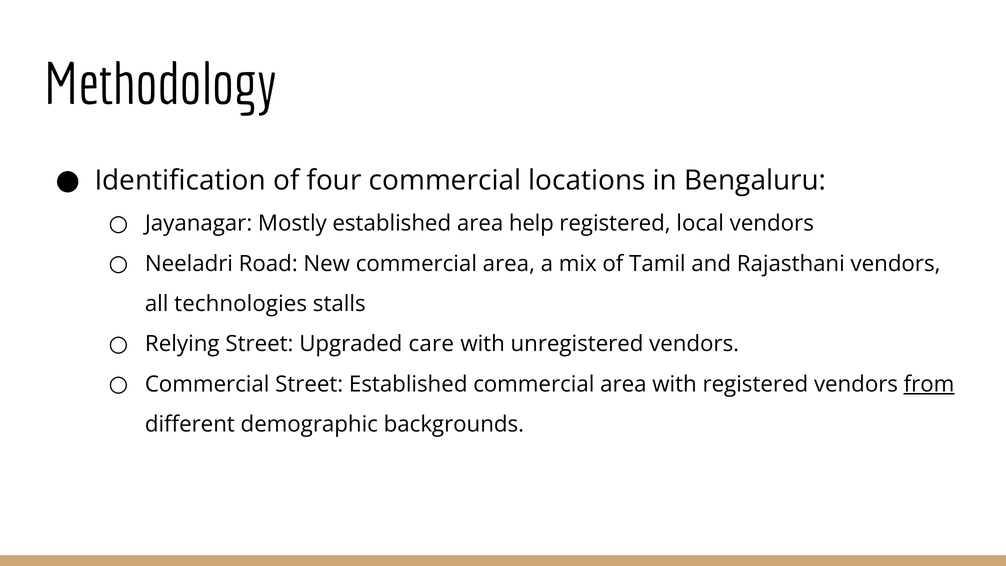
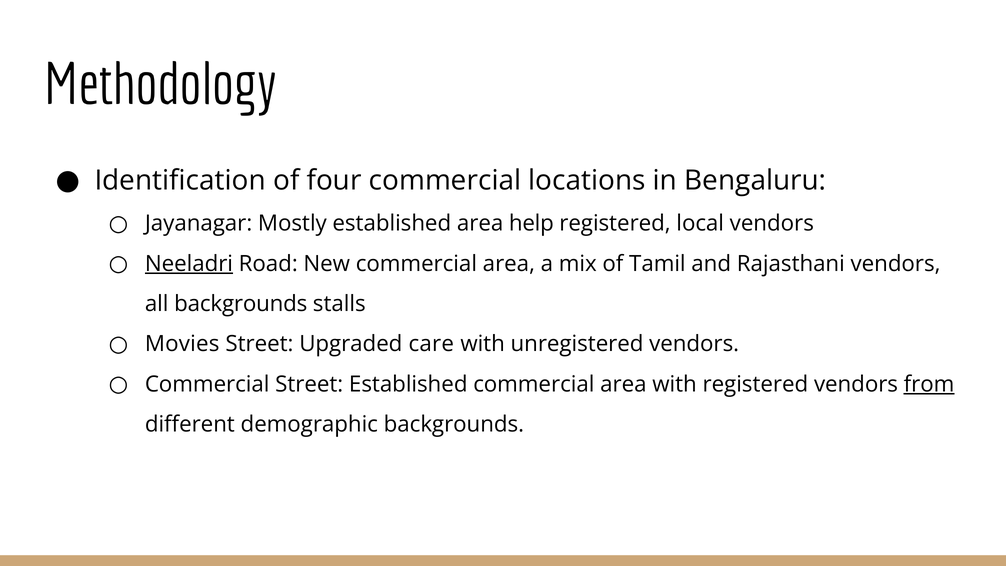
Neeladri underline: none -> present
all technologies: technologies -> backgrounds
Relying: Relying -> Movies
